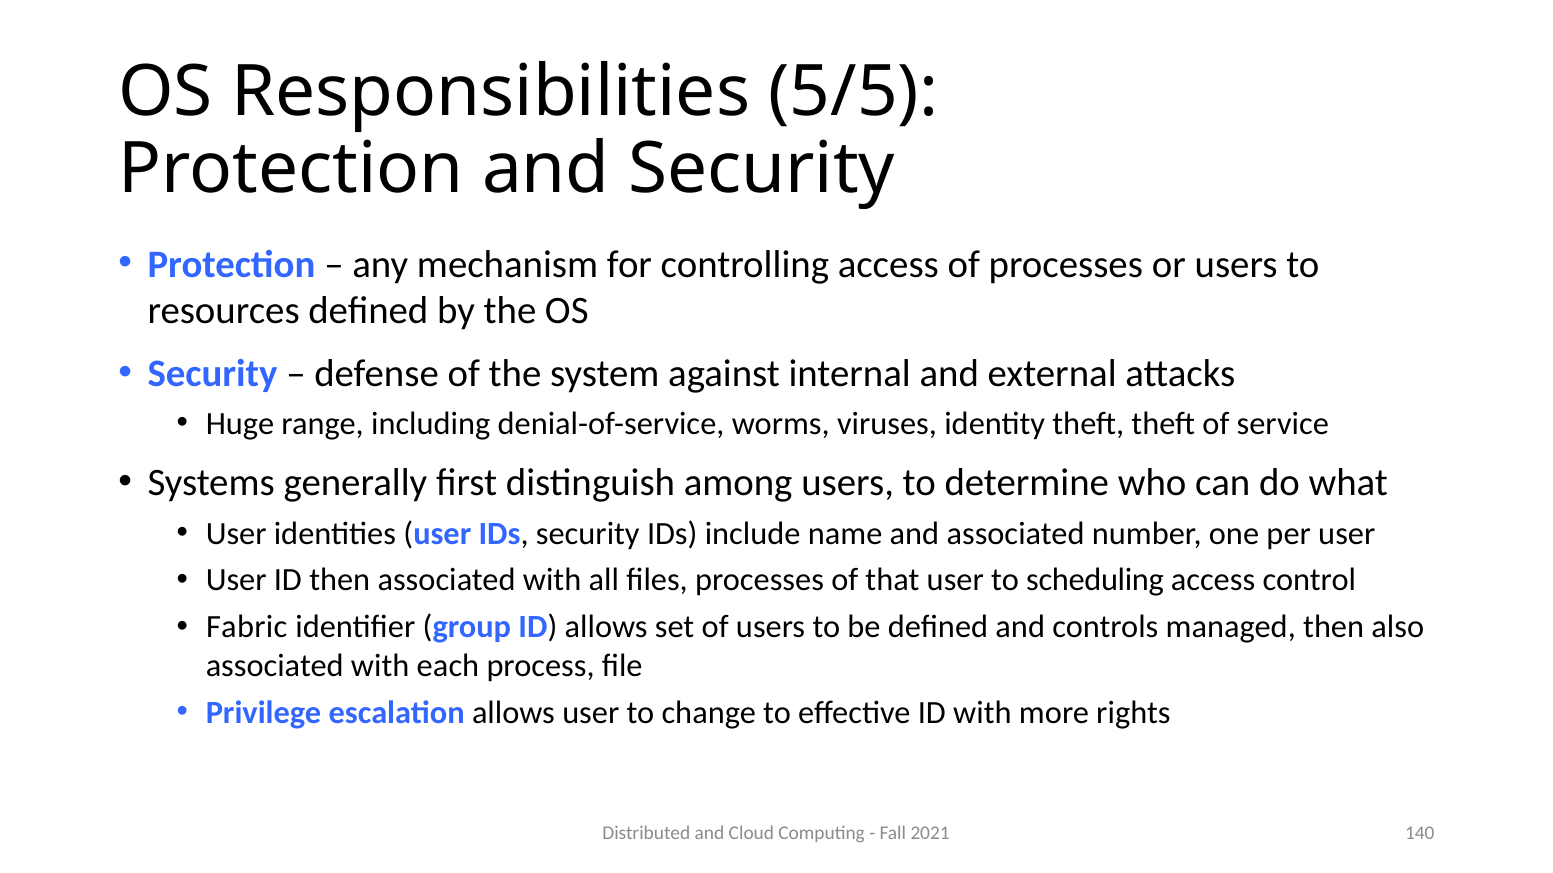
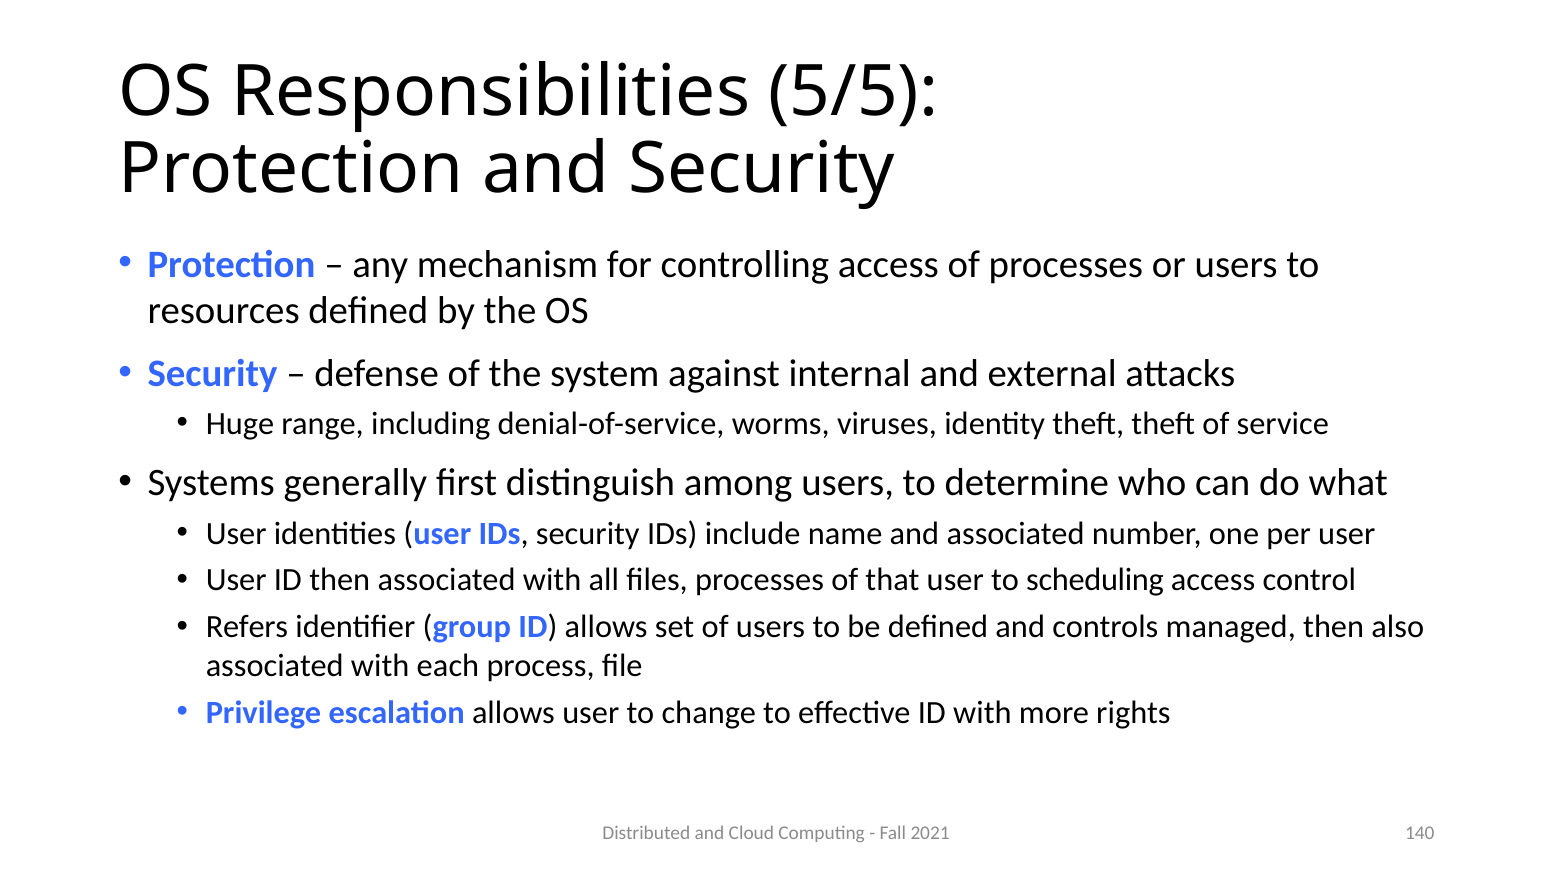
Fabric: Fabric -> Refers
